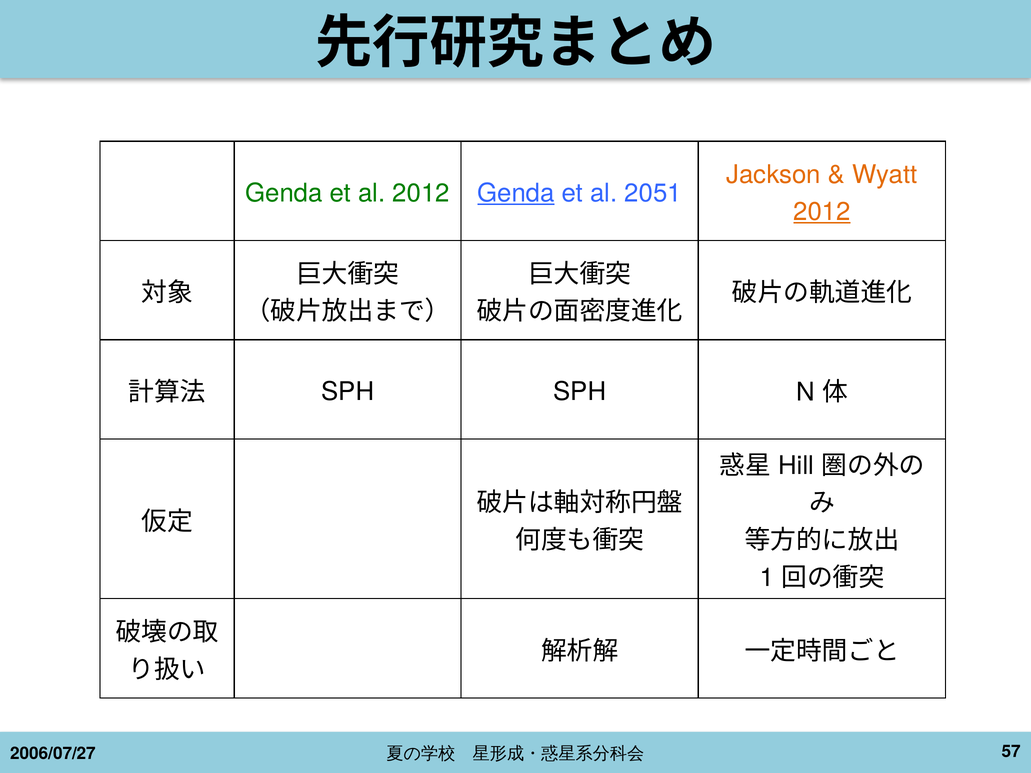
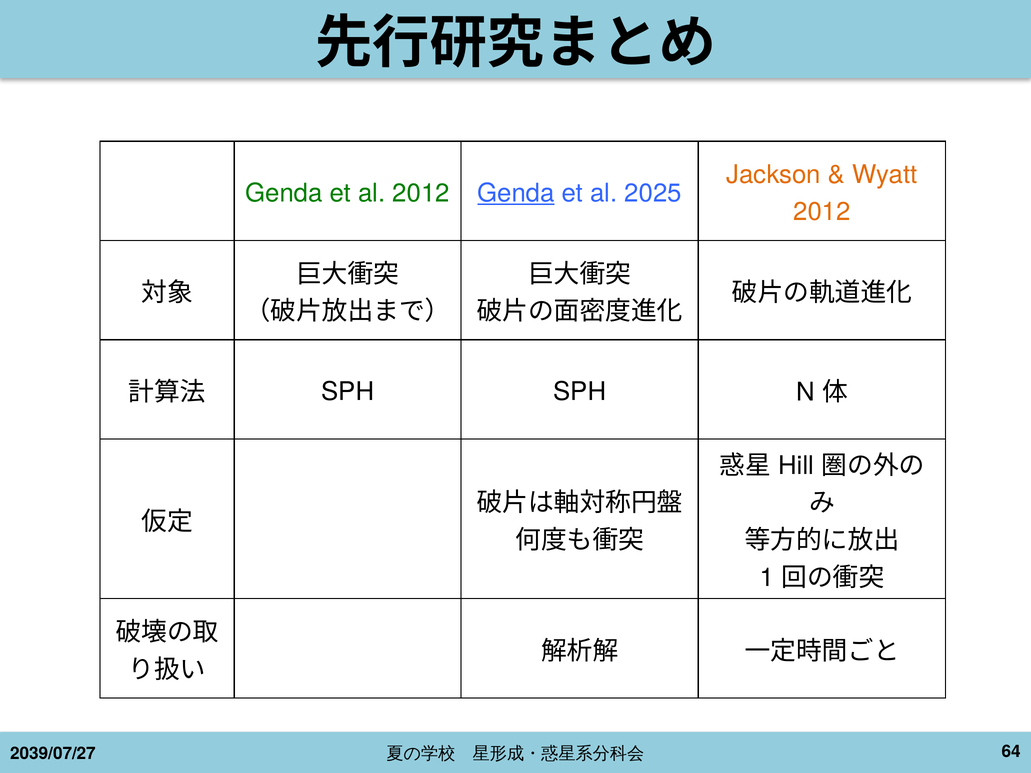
2051: 2051 -> 2025
2012 at (822, 212) underline: present -> none
57: 57 -> 64
2006/07/27: 2006/07/27 -> 2039/07/27
